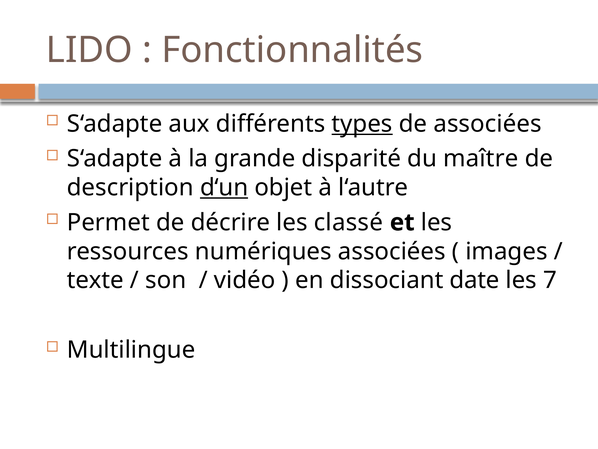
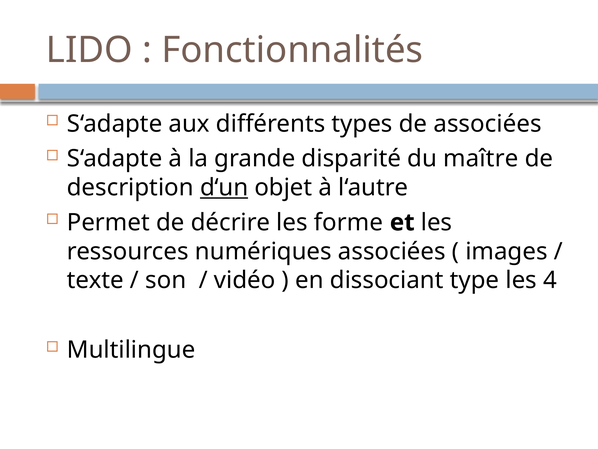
types underline: present -> none
classé: classé -> forme
date: date -> type
7: 7 -> 4
